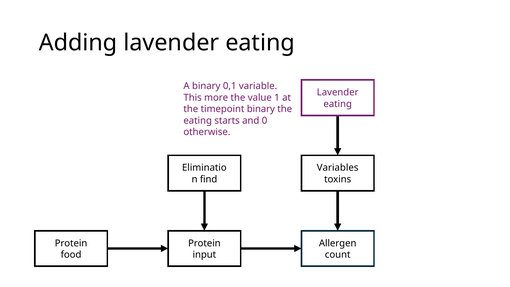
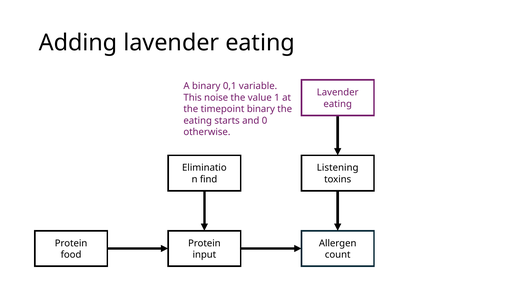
more: more -> noise
Variables: Variables -> Listening
